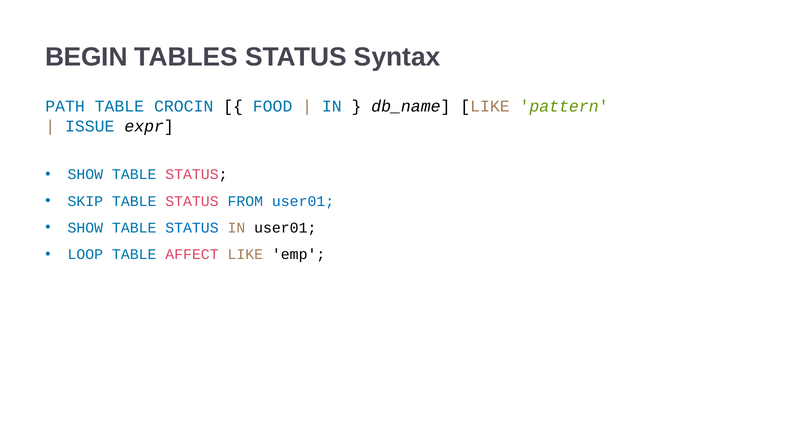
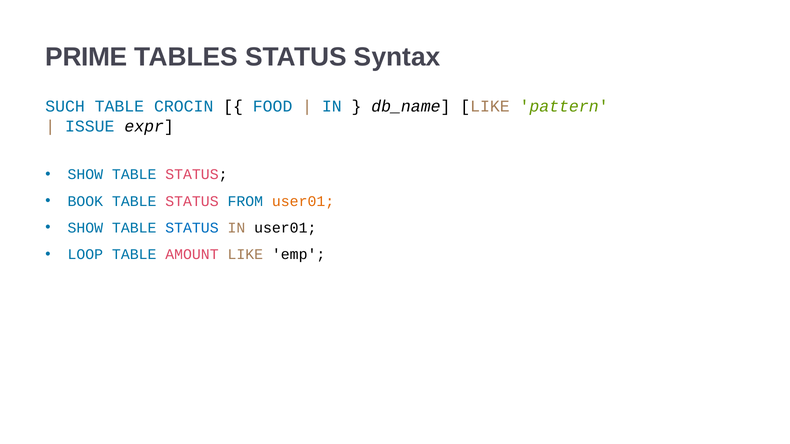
BEGIN: BEGIN -> PRIME
PATH: PATH -> SUCH
SKIP: SKIP -> BOOK
user01 at (303, 201) colour: blue -> orange
AFFECT: AFFECT -> AMOUNT
